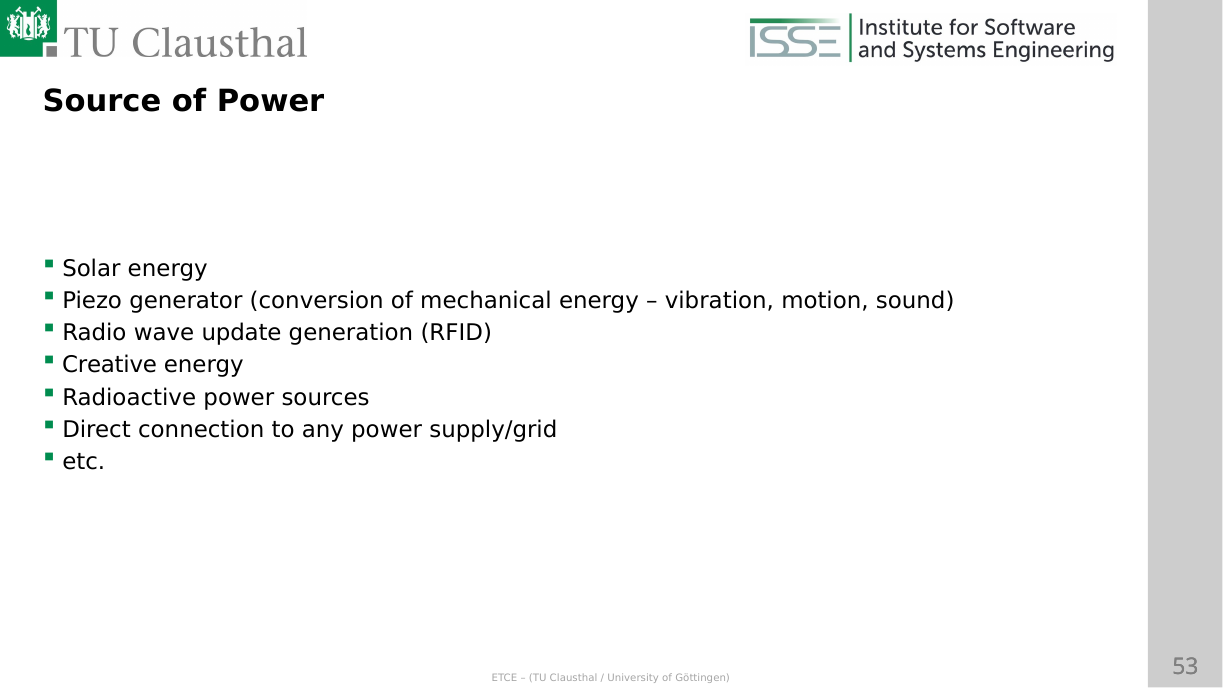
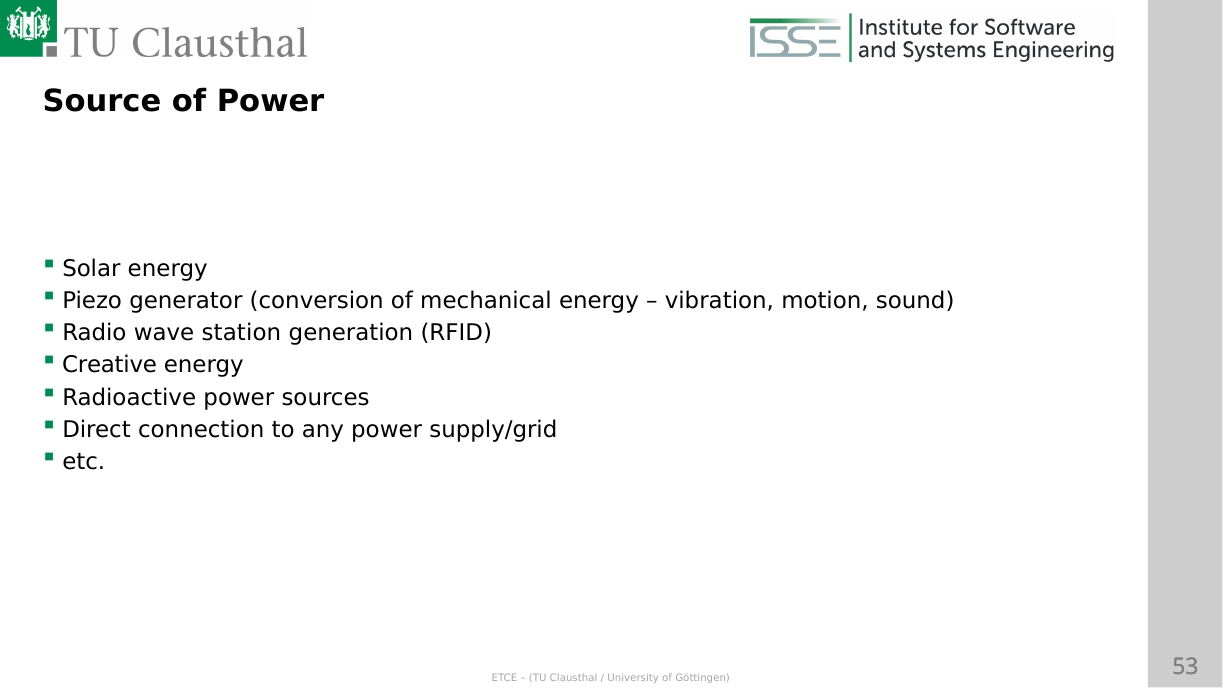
update: update -> station
